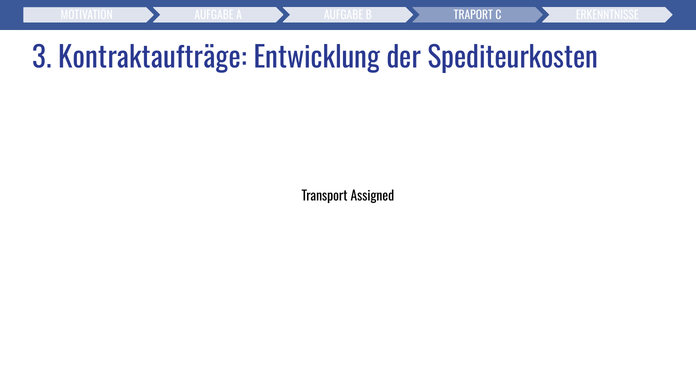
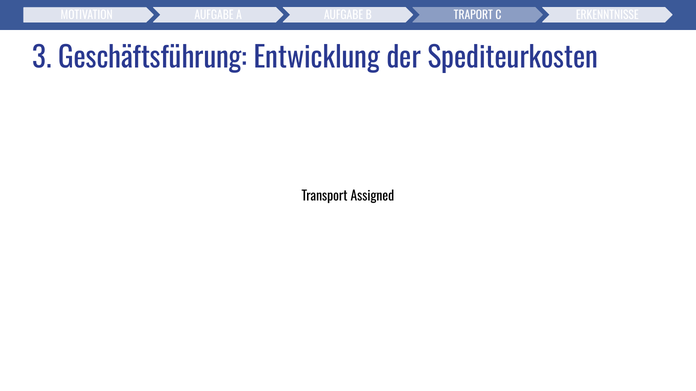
Kontraktaufträge: Kontraktaufträge -> Geschäftsführung
